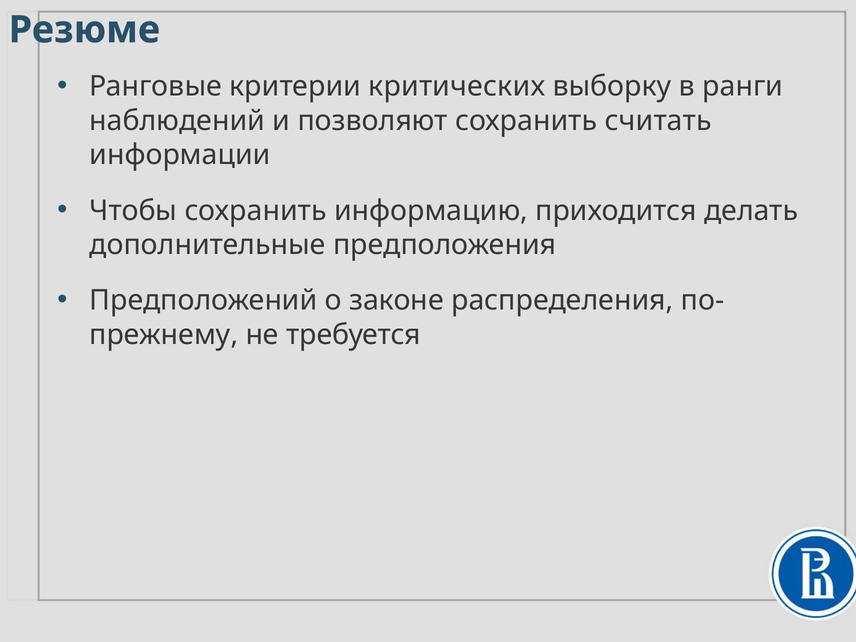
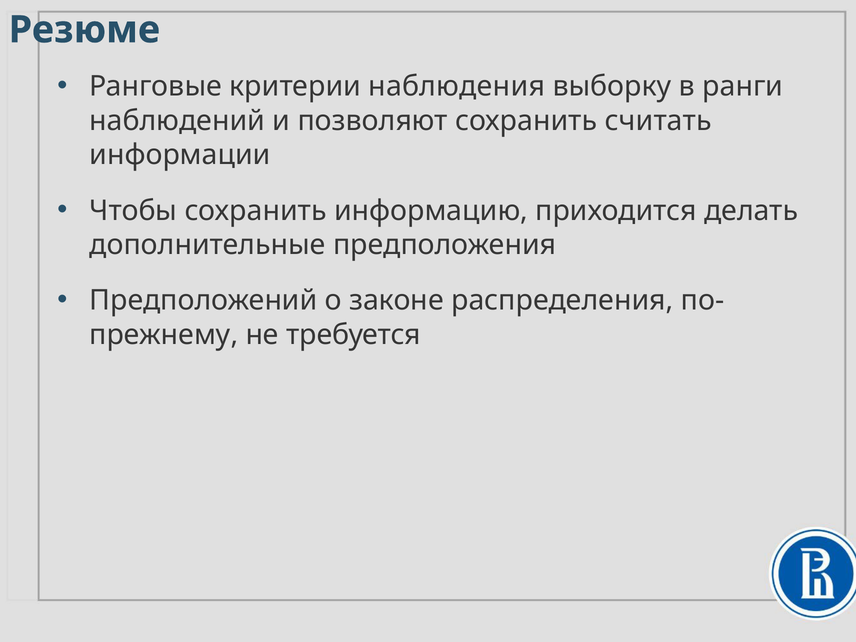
критических: критических -> наблюдения
